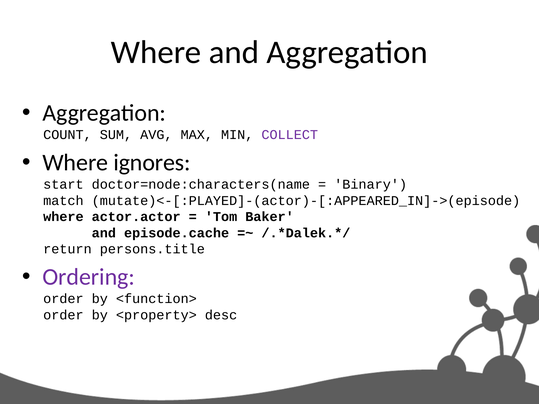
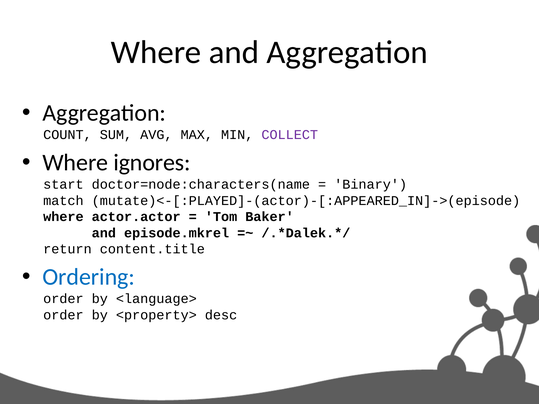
episode.cache: episode.cache -> episode.mkrel
persons.title: persons.title -> content.title
Ordering colour: purple -> blue
<function>: <function> -> <language>
